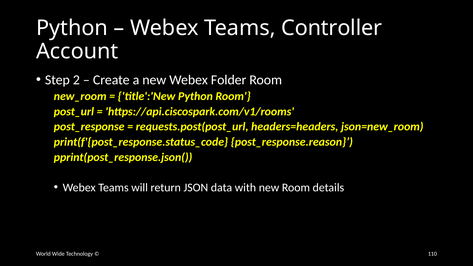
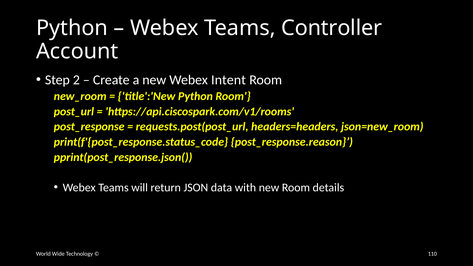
Folder: Folder -> Intent
